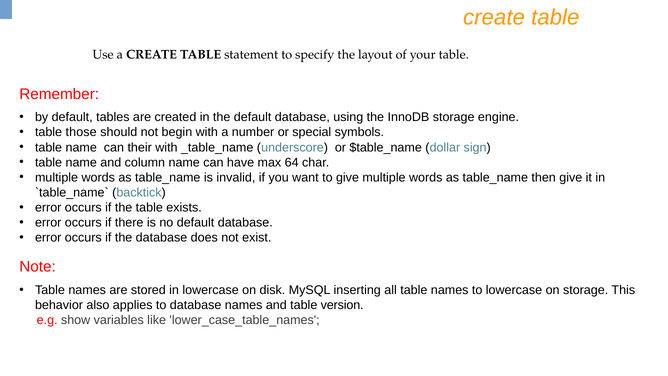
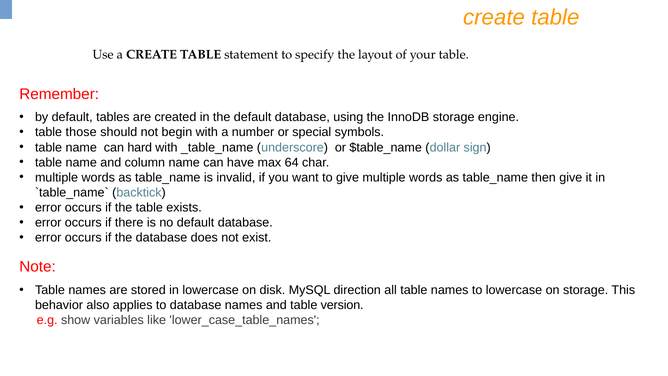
their: their -> hard
inserting: inserting -> direction
